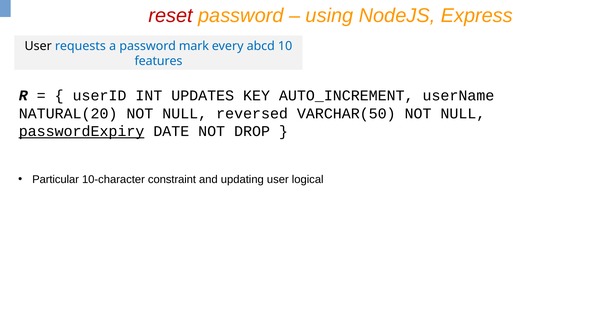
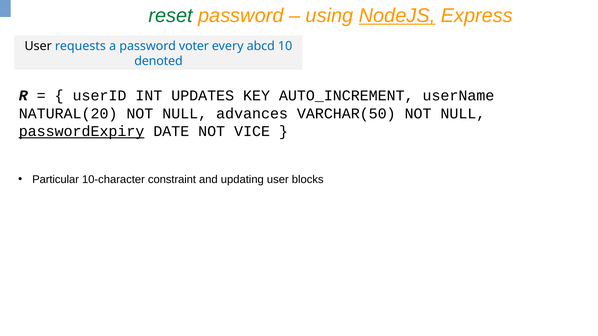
reset colour: red -> green
NodeJS underline: none -> present
mark: mark -> voter
features: features -> denoted
reversed: reversed -> advances
DROP: DROP -> VICE
logical: logical -> blocks
